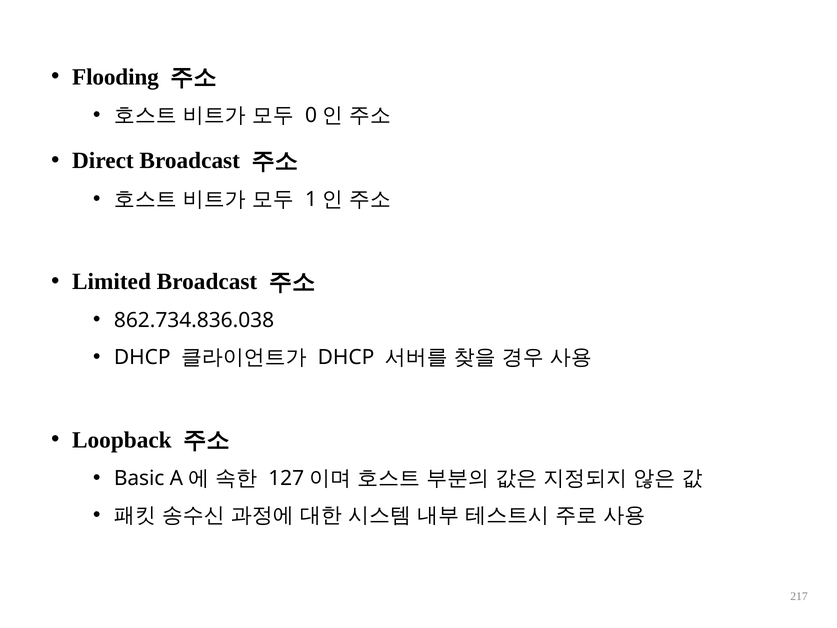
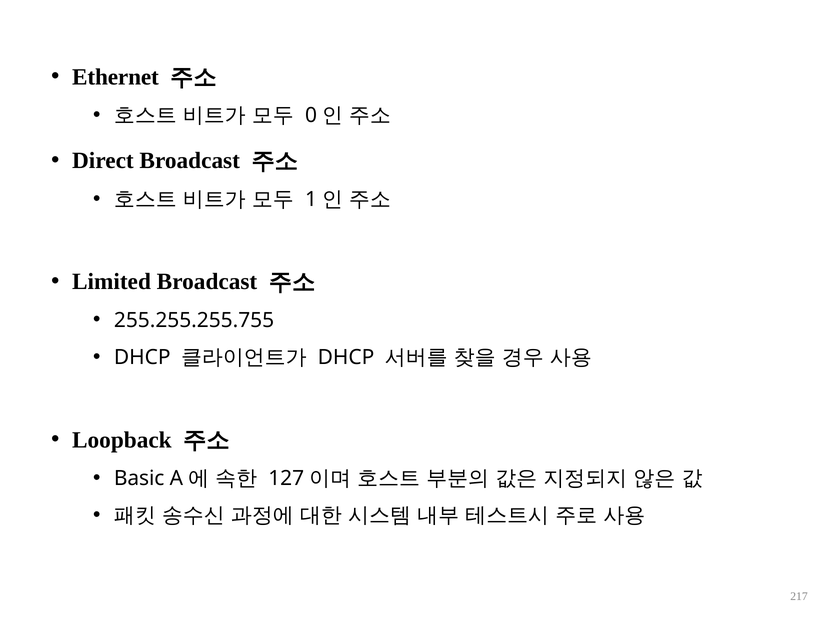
Flooding: Flooding -> Ethernet
862.734.836.038: 862.734.836.038 -> 255.255.255.755
